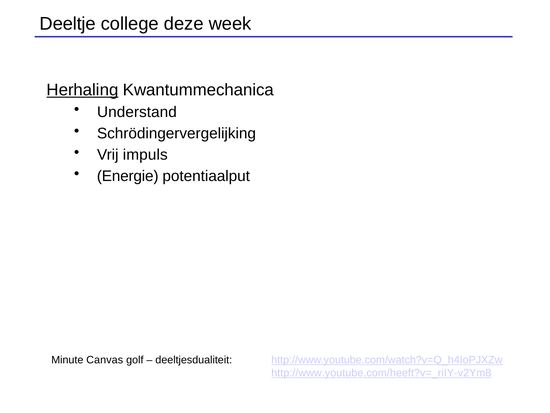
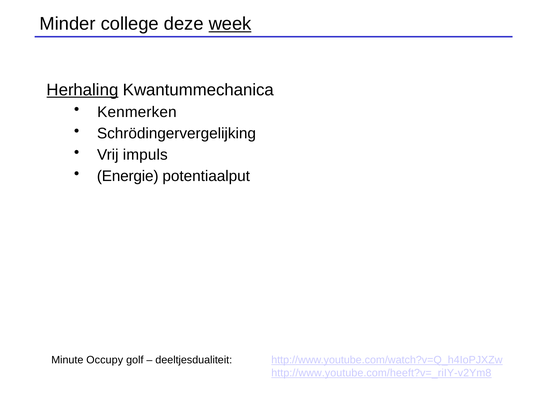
Deeltje: Deeltje -> Minder
week underline: none -> present
Understand: Understand -> Kenmerken
Canvas: Canvas -> Occupy
